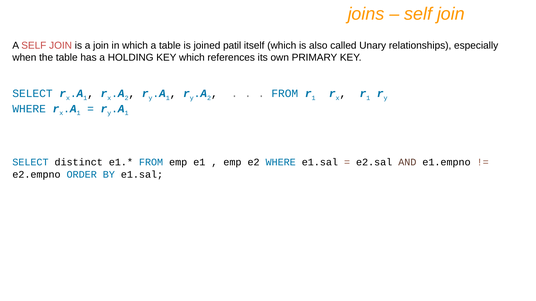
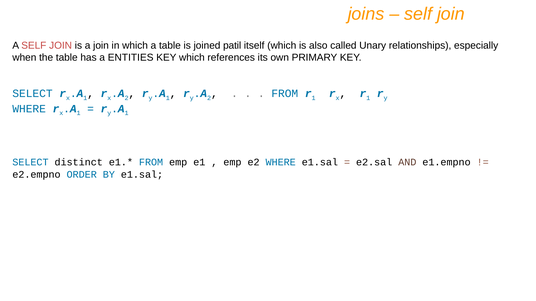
HOLDING: HOLDING -> ENTITIES
